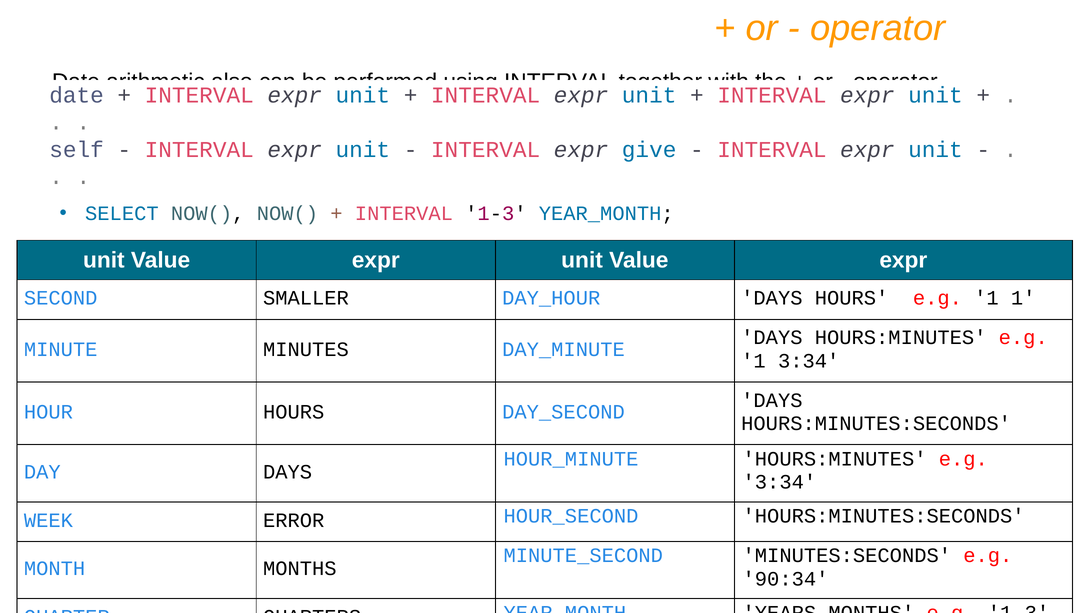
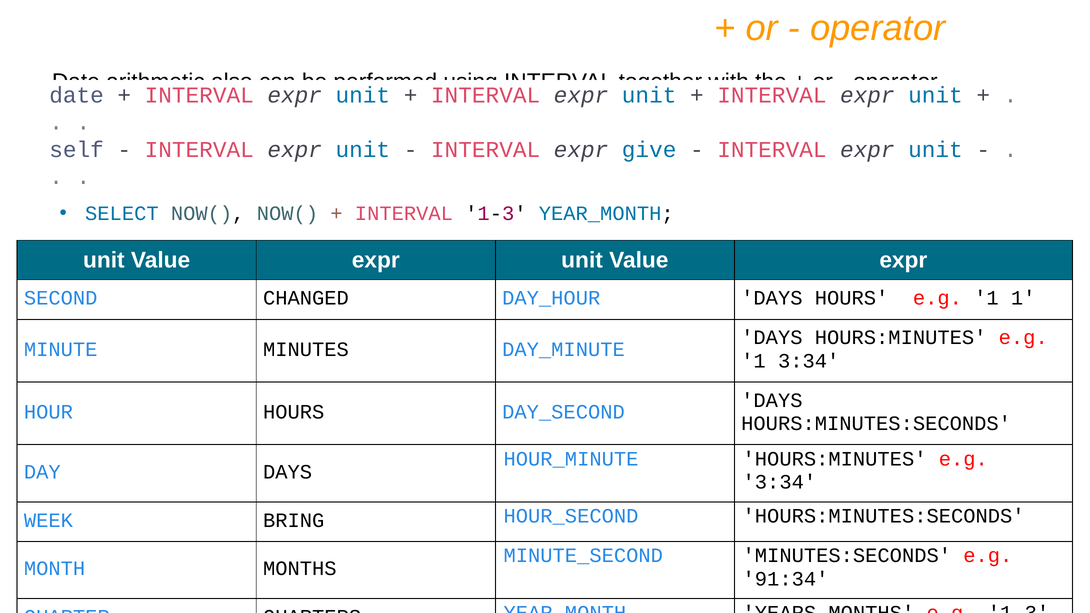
SMALLER: SMALLER -> CHANGED
ERROR: ERROR -> BRING
90:34: 90:34 -> 91:34
